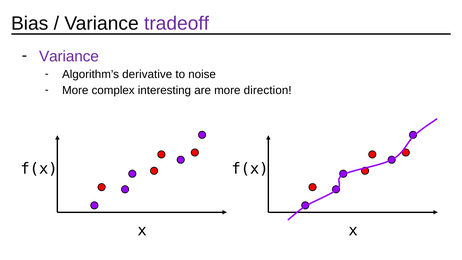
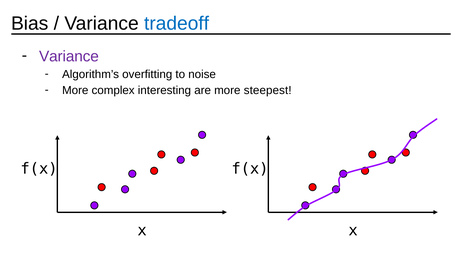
tradeoff colour: purple -> blue
derivative: derivative -> overfitting
direction: direction -> steepest
